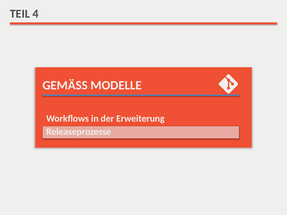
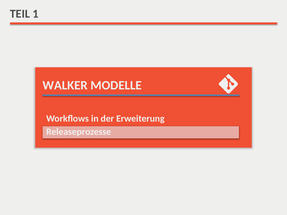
4: 4 -> 1
GEMÄSS: GEMÄSS -> WALKER
